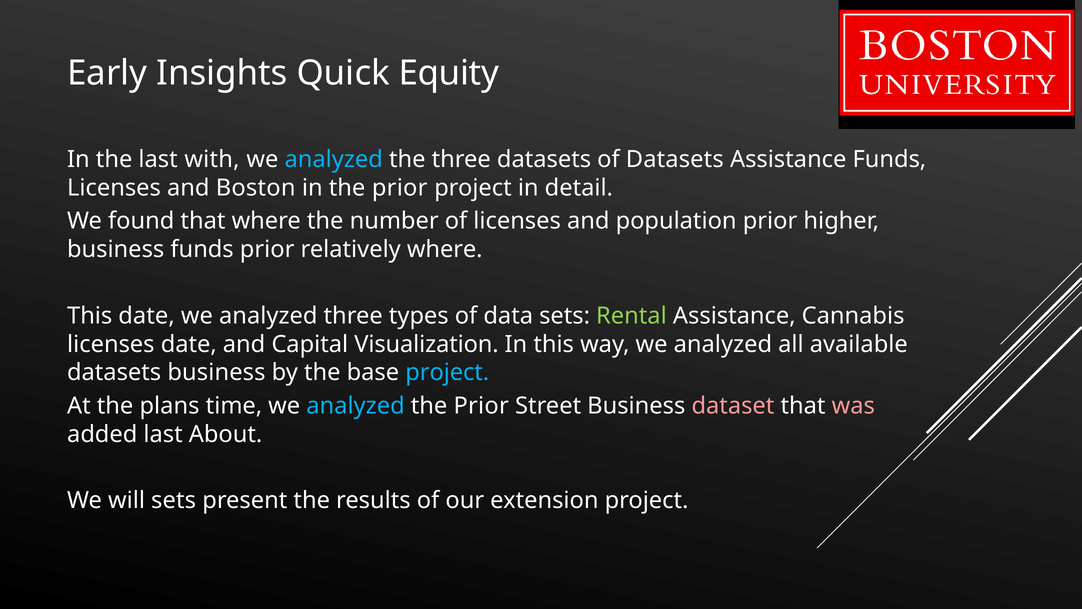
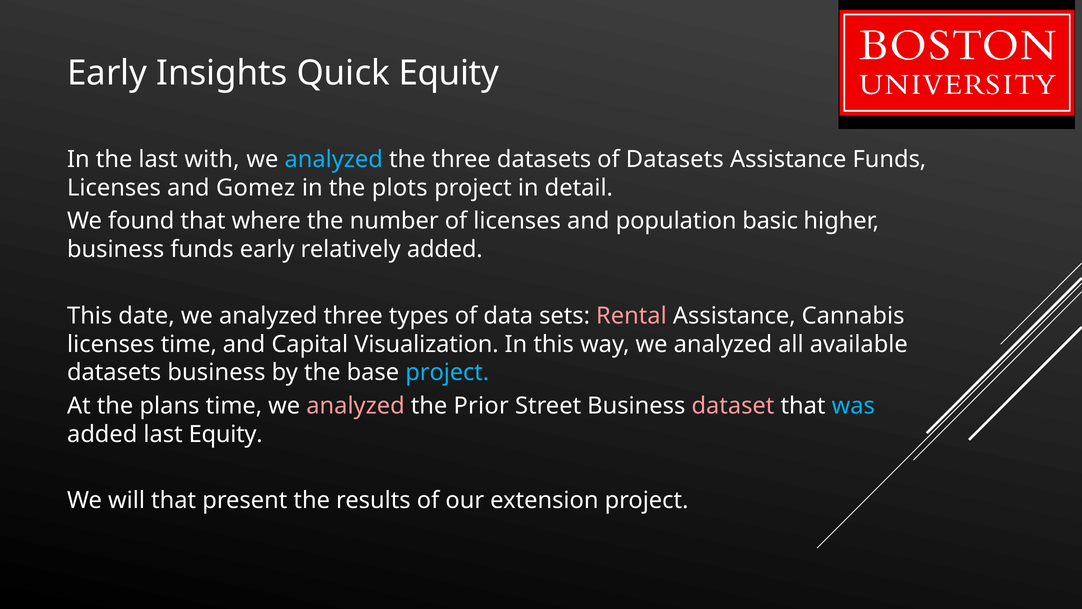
Boston: Boston -> Gomez
in the prior: prior -> plots
population prior: prior -> basic
funds prior: prior -> early
relatively where: where -> added
Rental colour: light green -> pink
licenses date: date -> time
analyzed at (356, 406) colour: light blue -> pink
was colour: pink -> light blue
last About: About -> Equity
will sets: sets -> that
